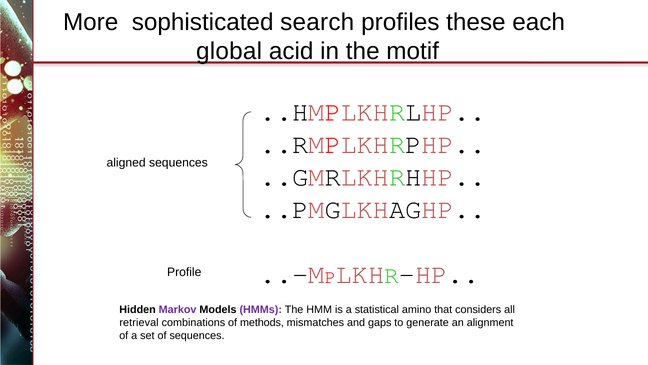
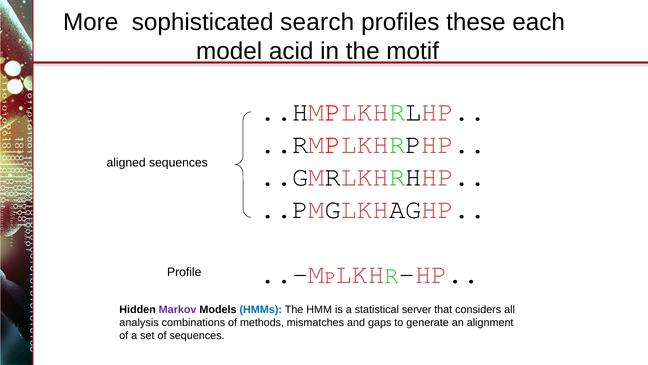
global: global -> model
HMMs colour: purple -> blue
amino: amino -> server
retrieval: retrieval -> analysis
